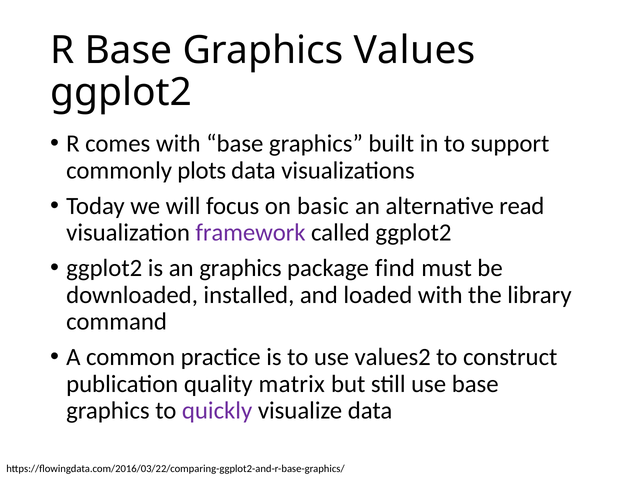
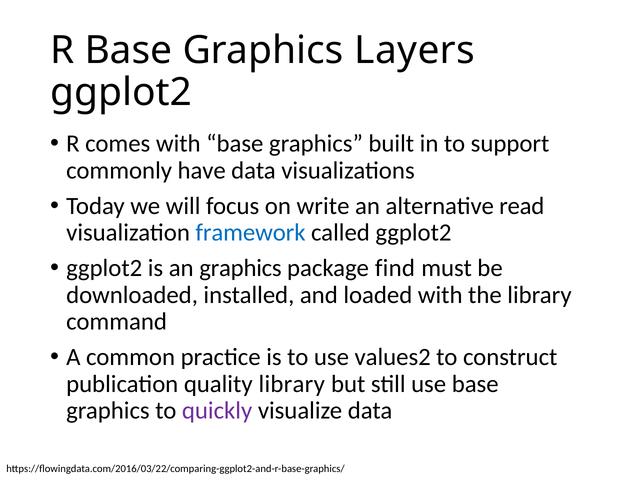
Values: Values -> Layers
plots: plots -> have
basic: basic -> write
framework colour: purple -> blue
quality matrix: matrix -> library
